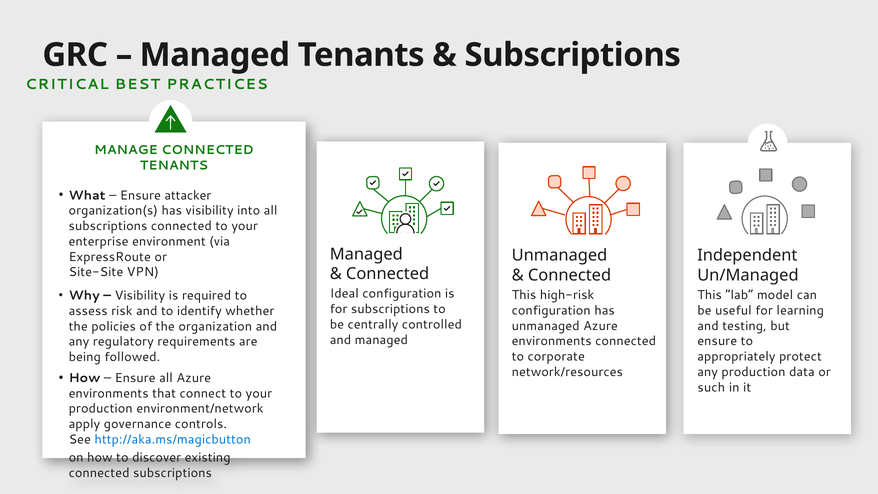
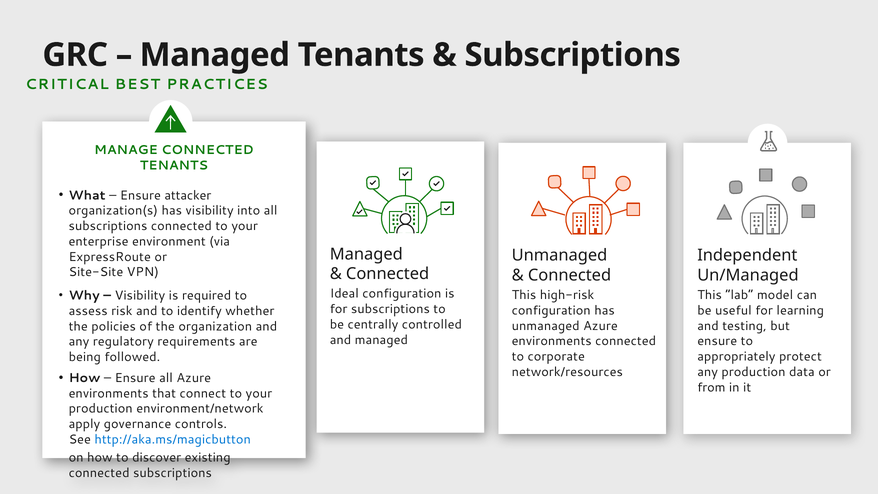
such: such -> from
